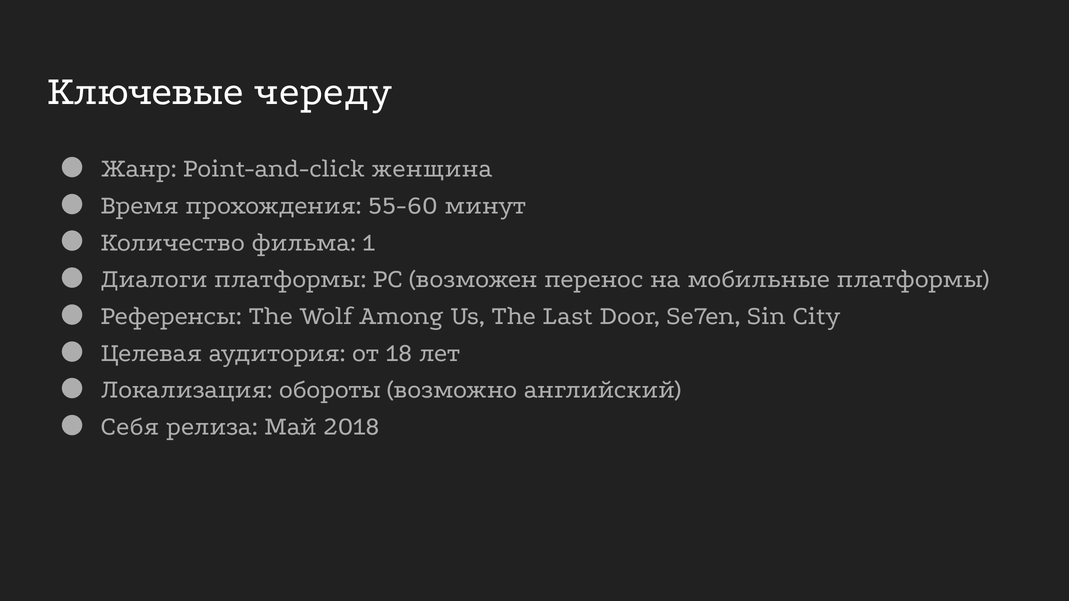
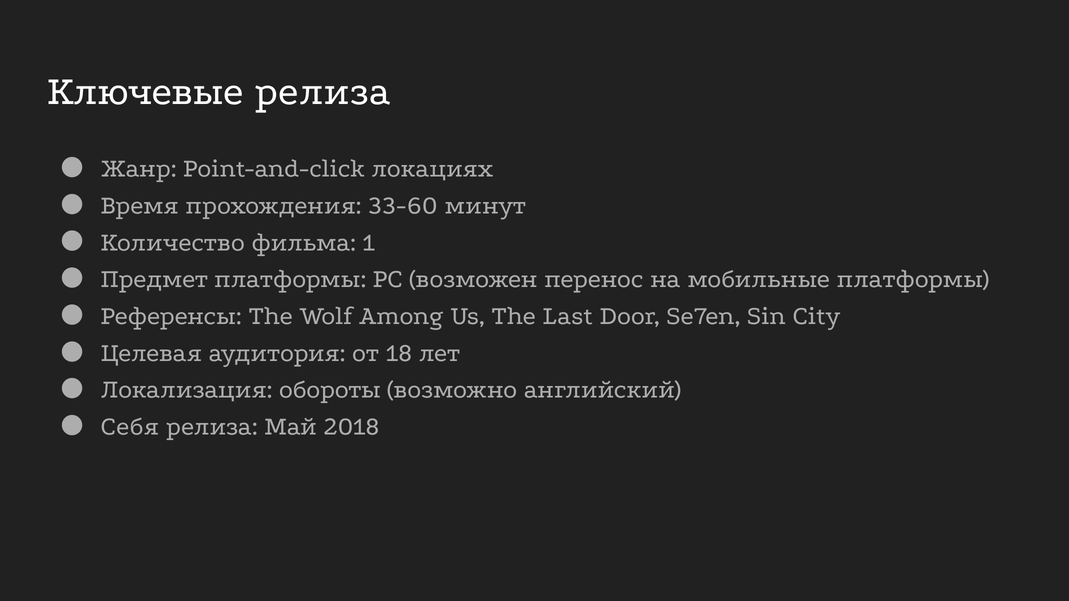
Ключевые череду: череду -> релиза
женщина: женщина -> локациях
55-60: 55-60 -> 33-60
Диалоги: Диалоги -> Предмет
